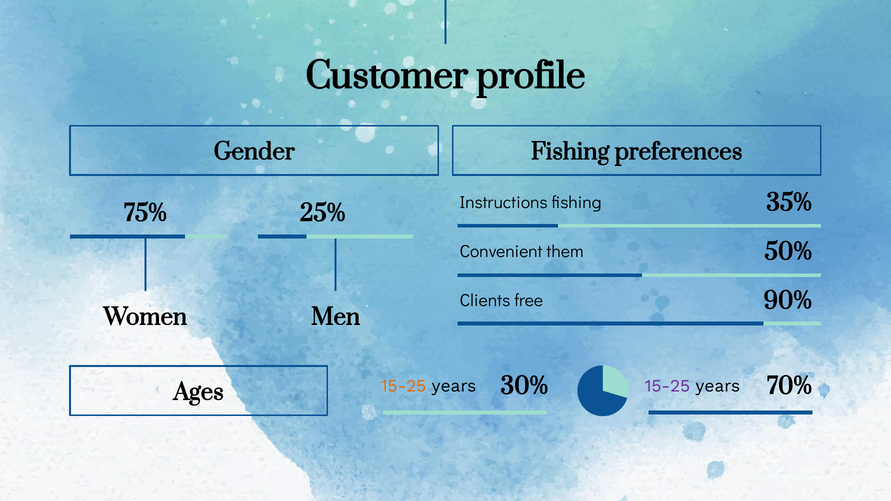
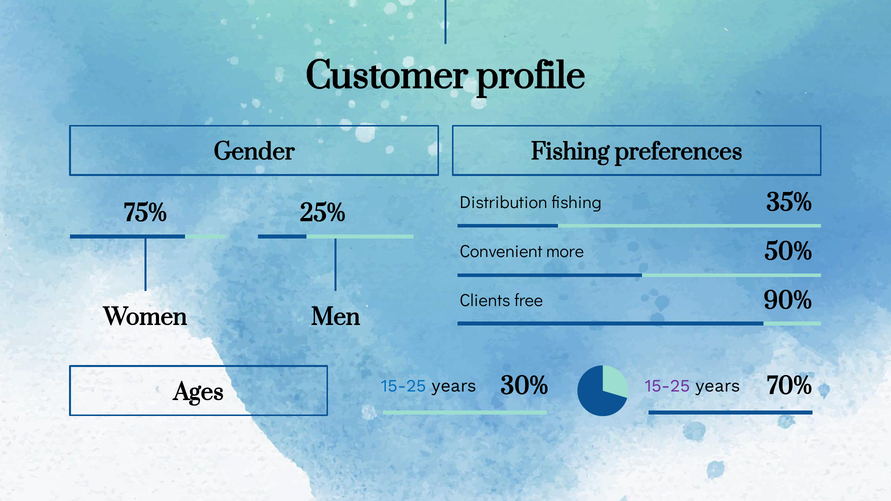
Instructions: Instructions -> Distribution
them: them -> more
15-25 at (404, 386) colour: orange -> blue
